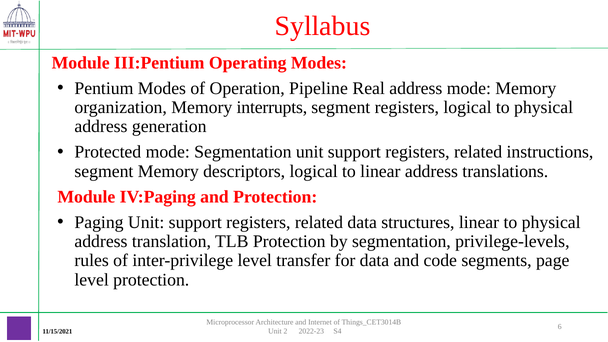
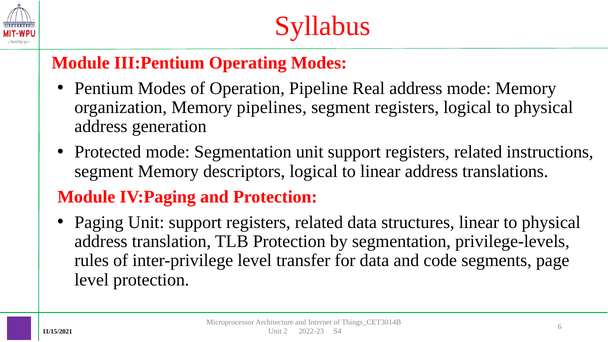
interrupts: interrupts -> pipelines
